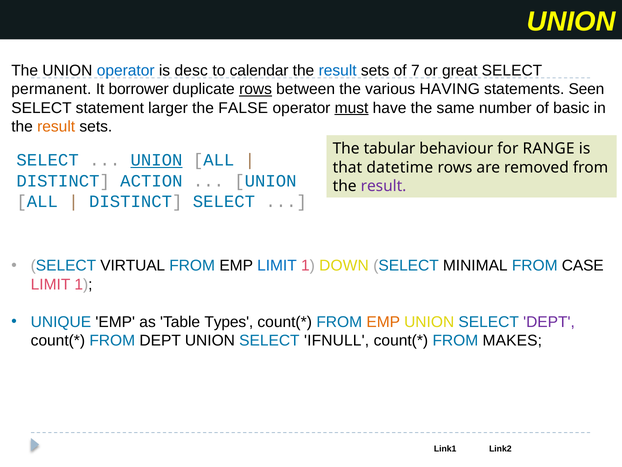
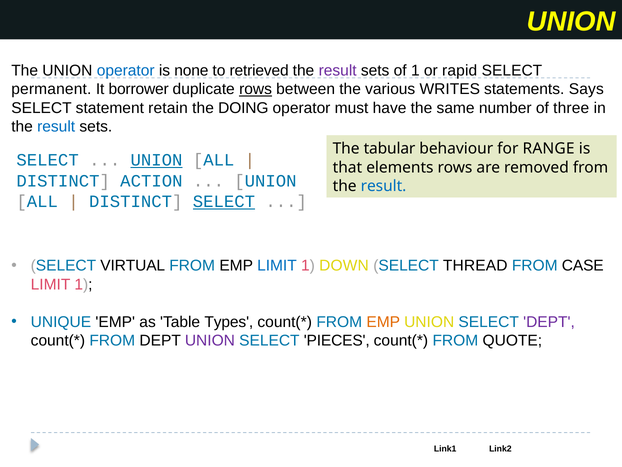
desc: desc -> none
calendar: calendar -> retrieved
result at (338, 70) colour: blue -> purple
of 7: 7 -> 1
great: great -> rapid
HAVING: HAVING -> WRITES
Seen: Seen -> Says
larger: larger -> retain
FALSE: FALSE -> DOING
must underline: present -> none
basic: basic -> three
result at (56, 126) colour: orange -> blue
datetime: datetime -> elements
result at (384, 186) colour: purple -> blue
SELECT at (224, 201) underline: none -> present
MINIMAL: MINIMAL -> THREAD
UNION at (210, 340) colour: black -> purple
IFNULL: IFNULL -> PIECES
MAKES: MAKES -> QUOTE
